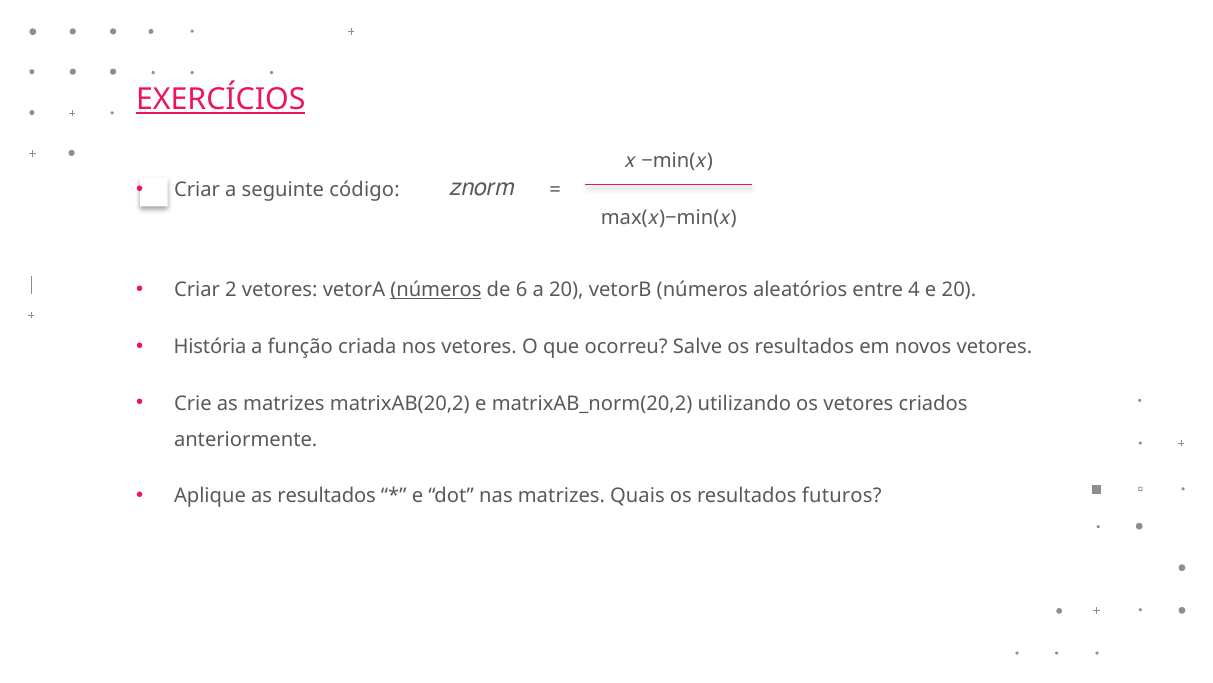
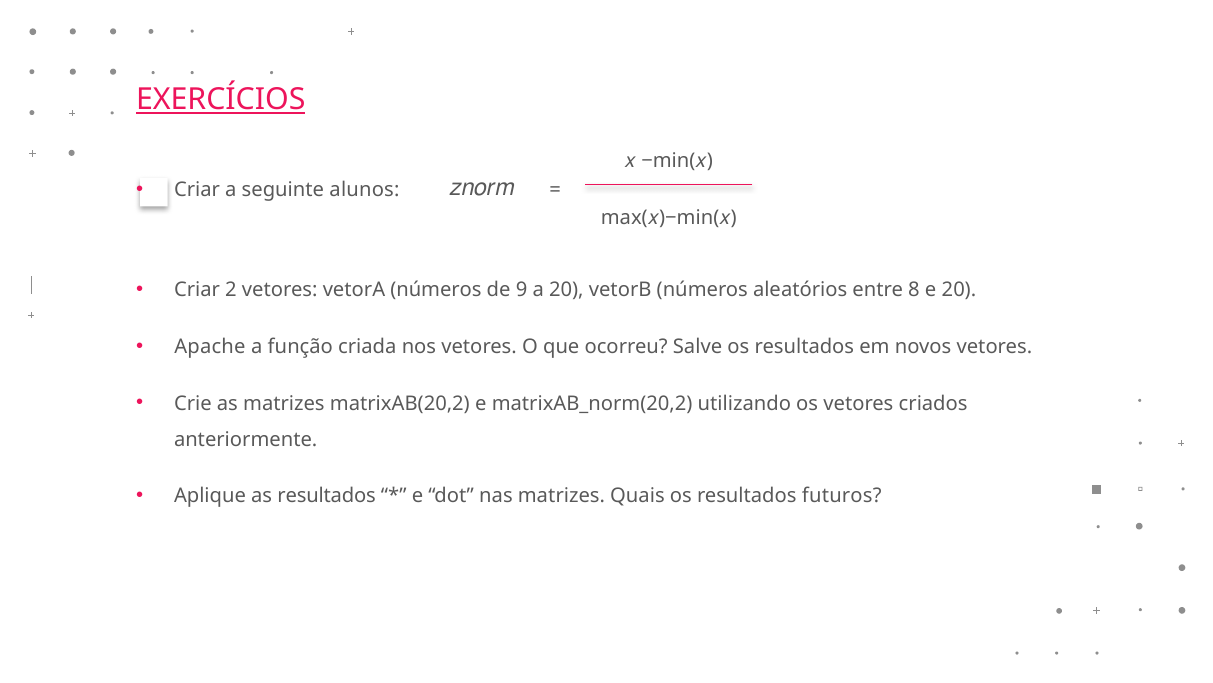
código: código -> alunos
números at (436, 290) underline: present -> none
6: 6 -> 9
4: 4 -> 8
História: História -> Apache
